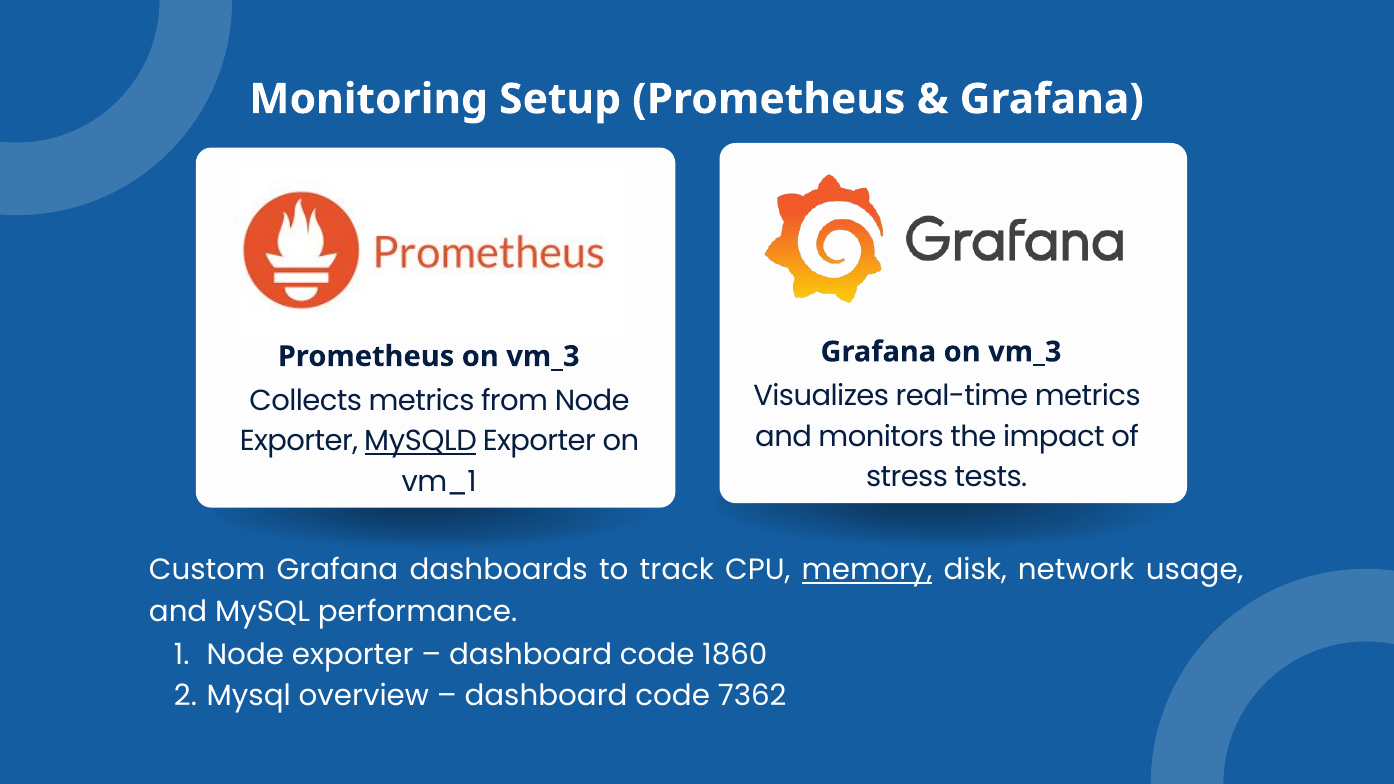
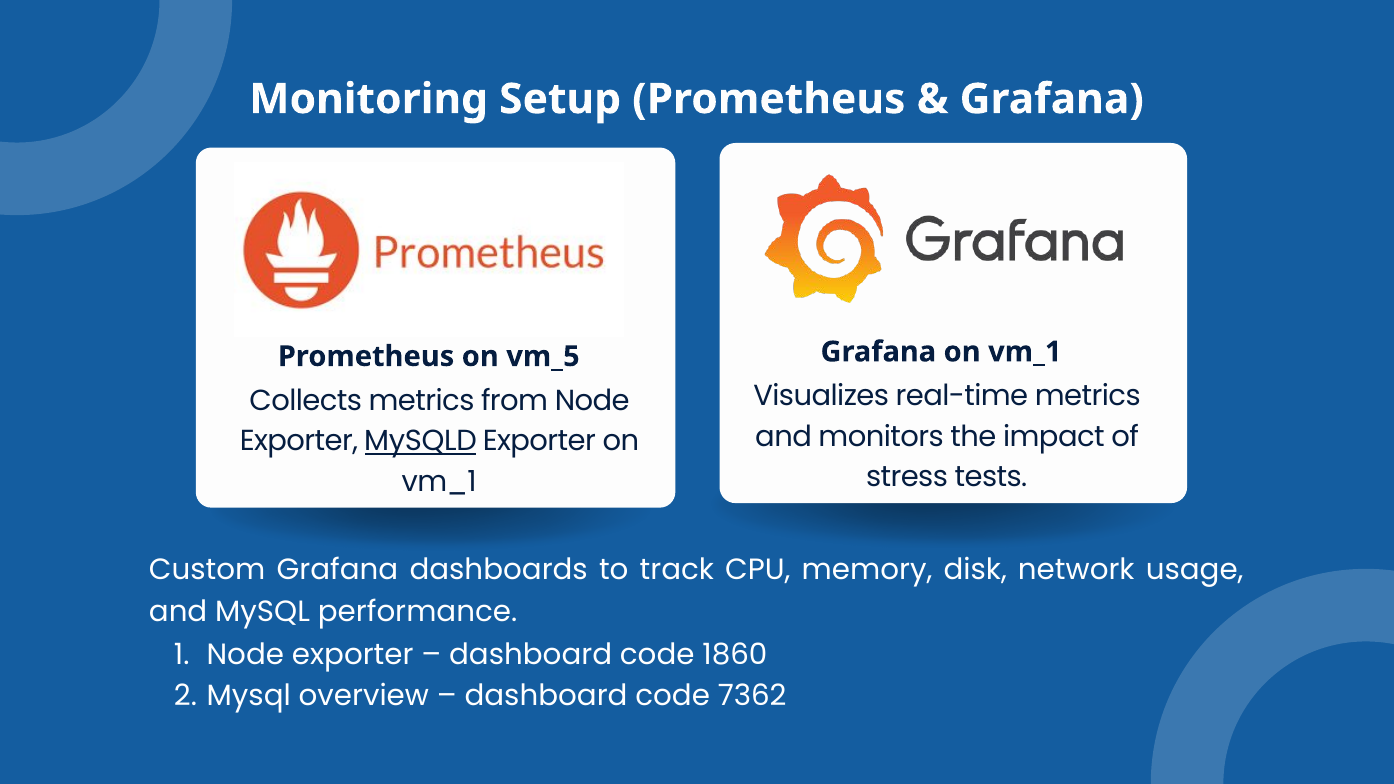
Grafana on vm_3: vm_3 -> vm_1
Prometheus on vm_3: vm_3 -> vm_5
memory underline: present -> none
